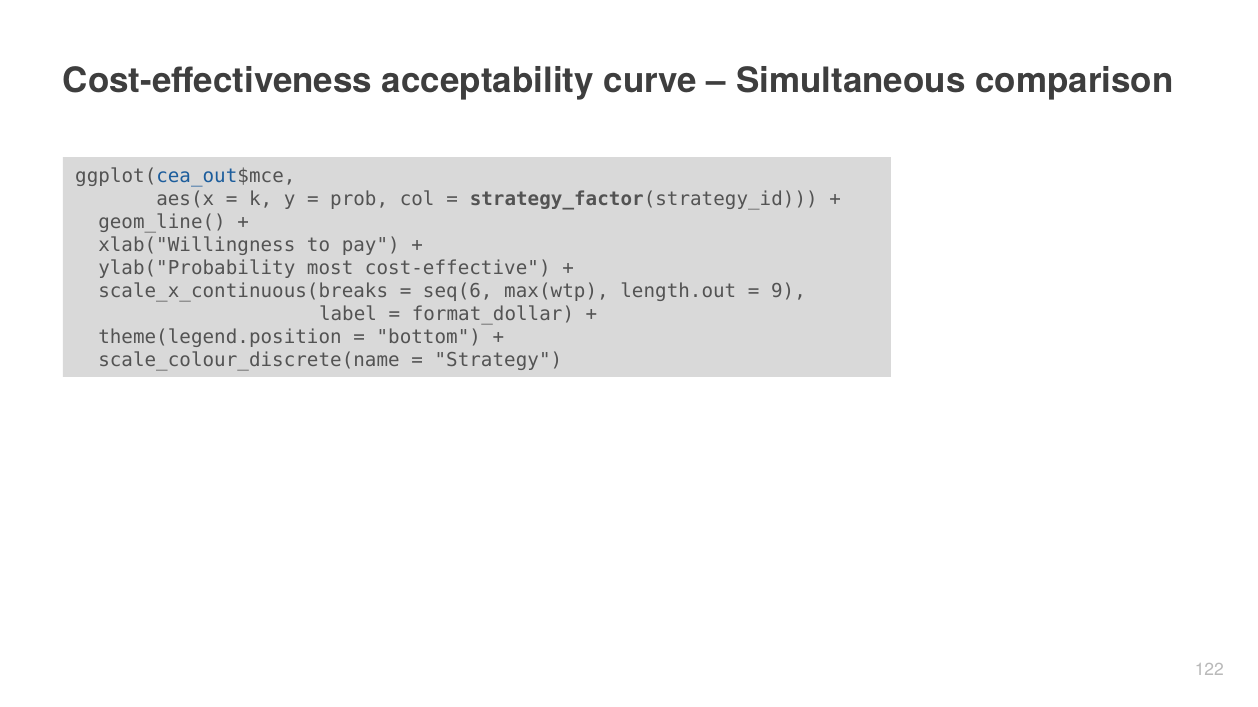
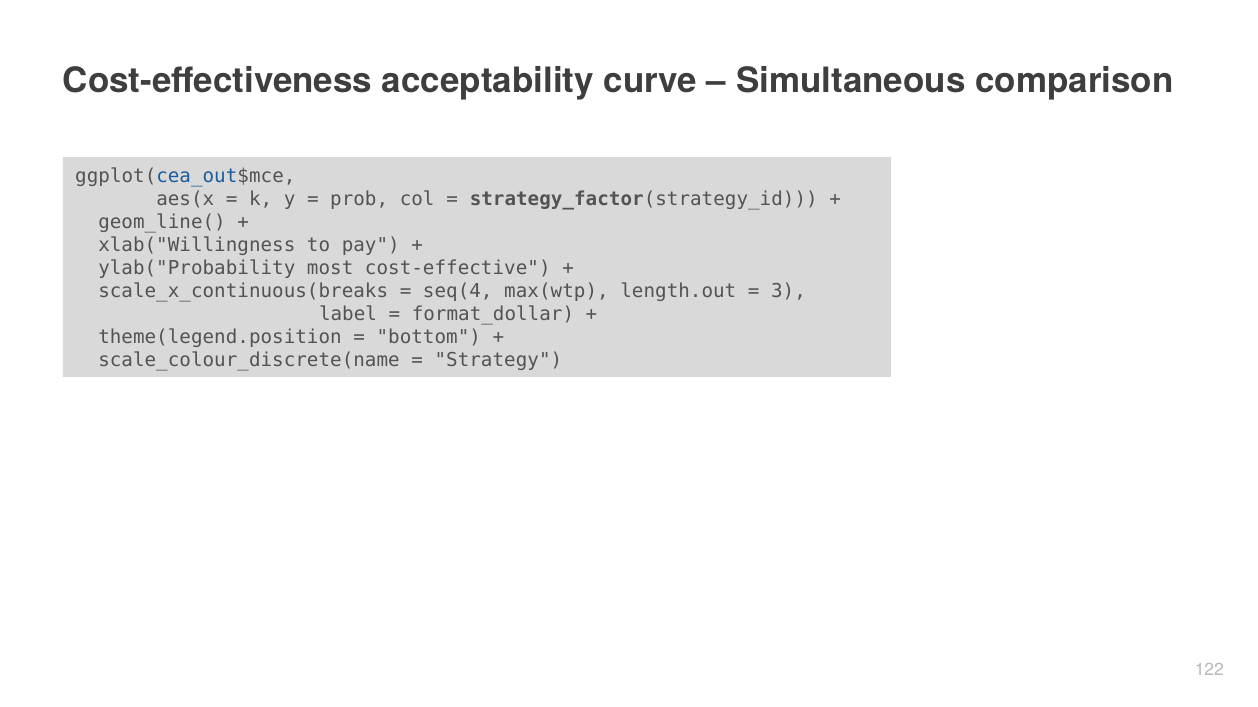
seq(6: seq(6 -> seq(4
9: 9 -> 3
